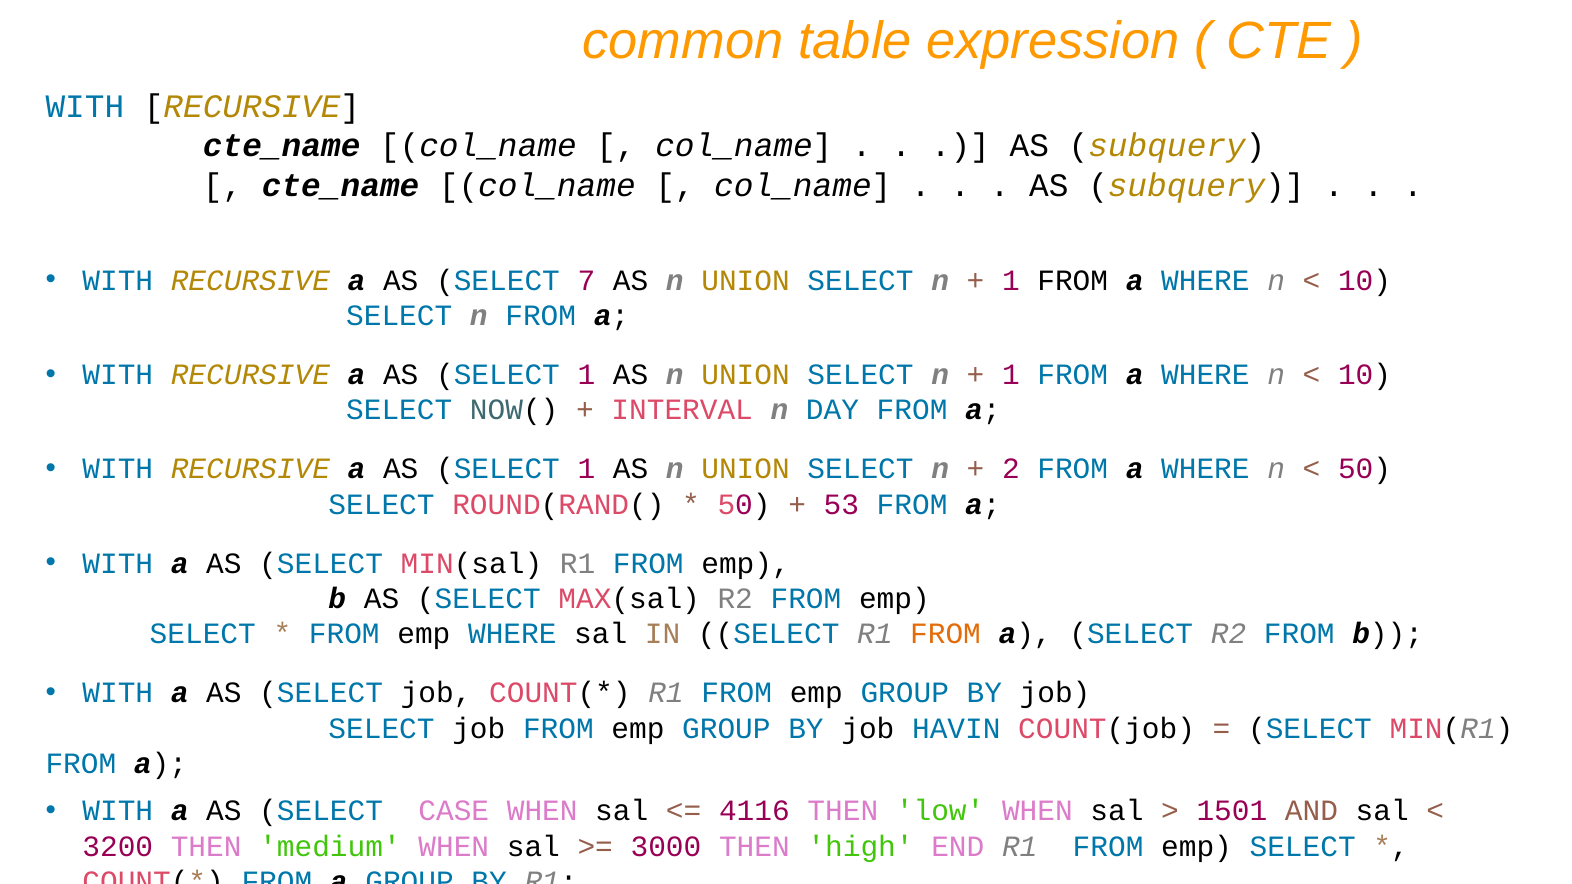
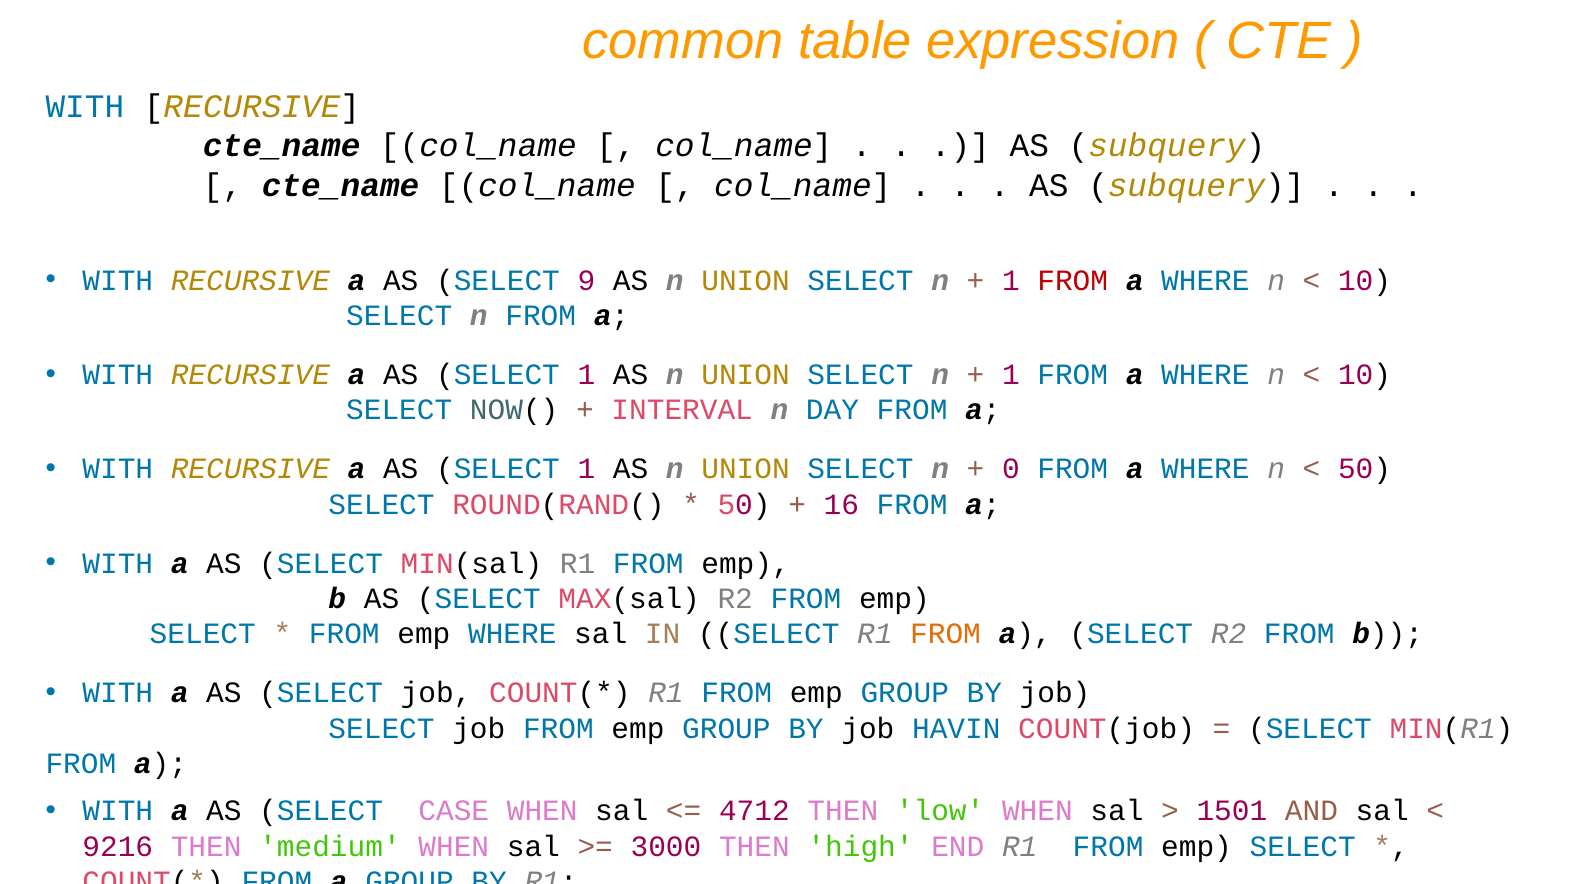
7: 7 -> 9
FROM at (1073, 281) colour: black -> red
2: 2 -> 0
53: 53 -> 16
4116: 4116 -> 4712
3200: 3200 -> 9216
